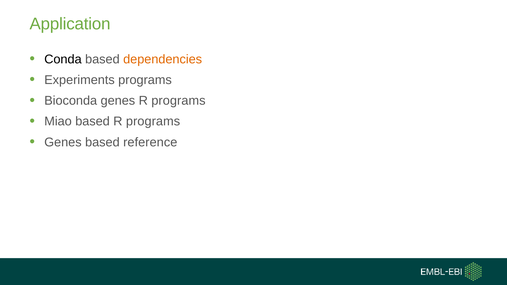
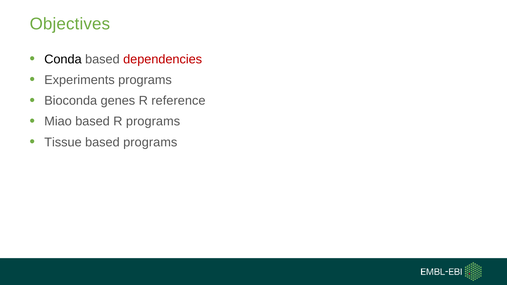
Application: Application -> Objectives
dependencies colour: orange -> red
programs at (178, 101): programs -> reference
Genes at (63, 142): Genes -> Tissue
based reference: reference -> programs
